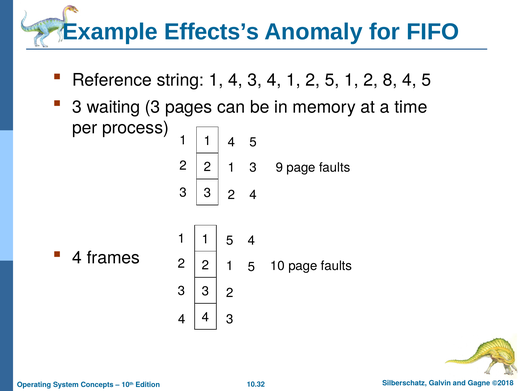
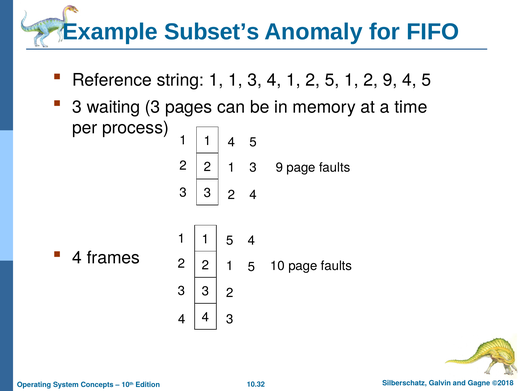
Effects’s: Effects’s -> Subset’s
1 4: 4 -> 1
2 8: 8 -> 9
